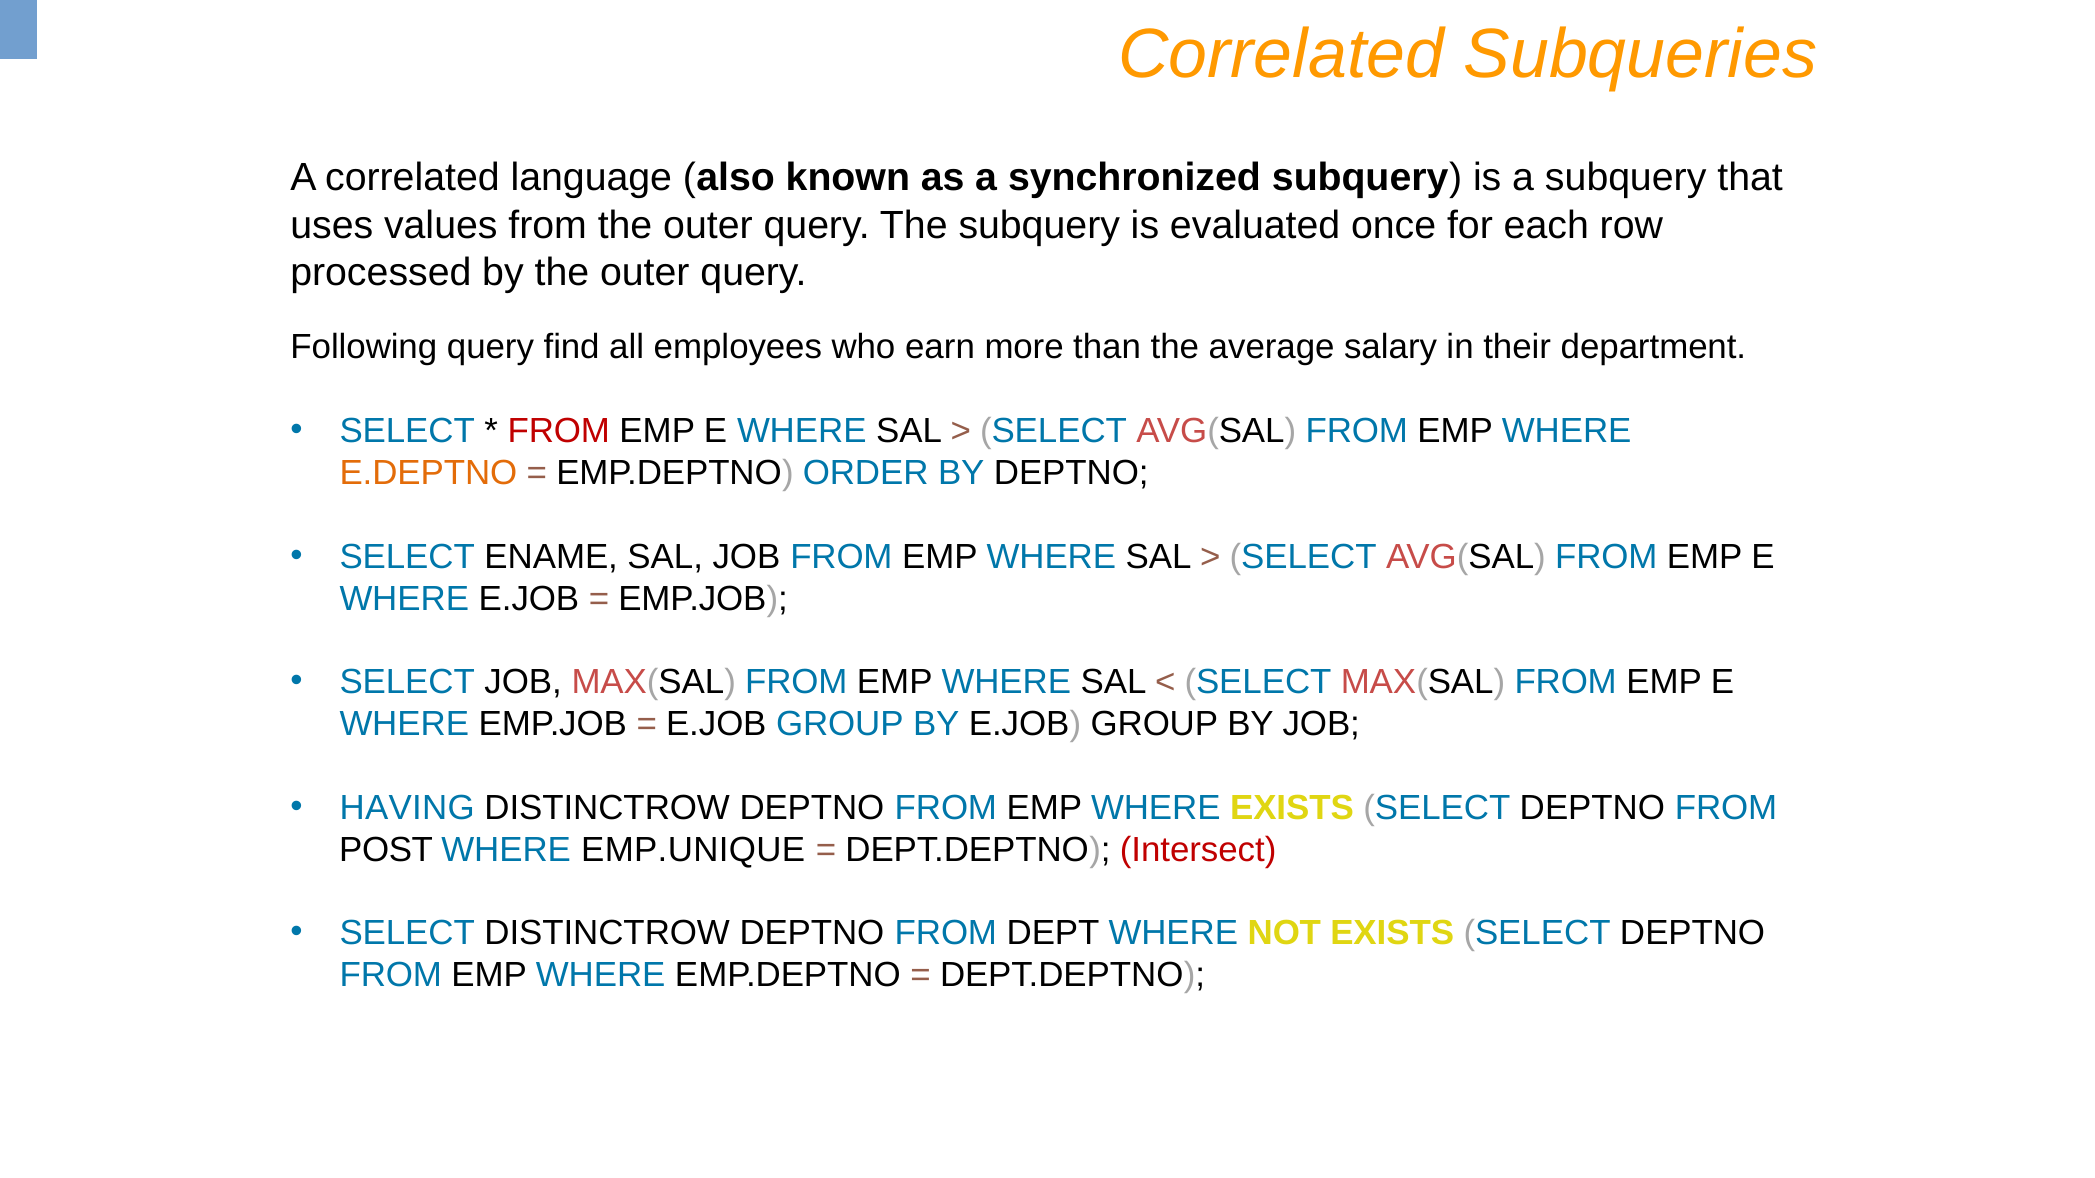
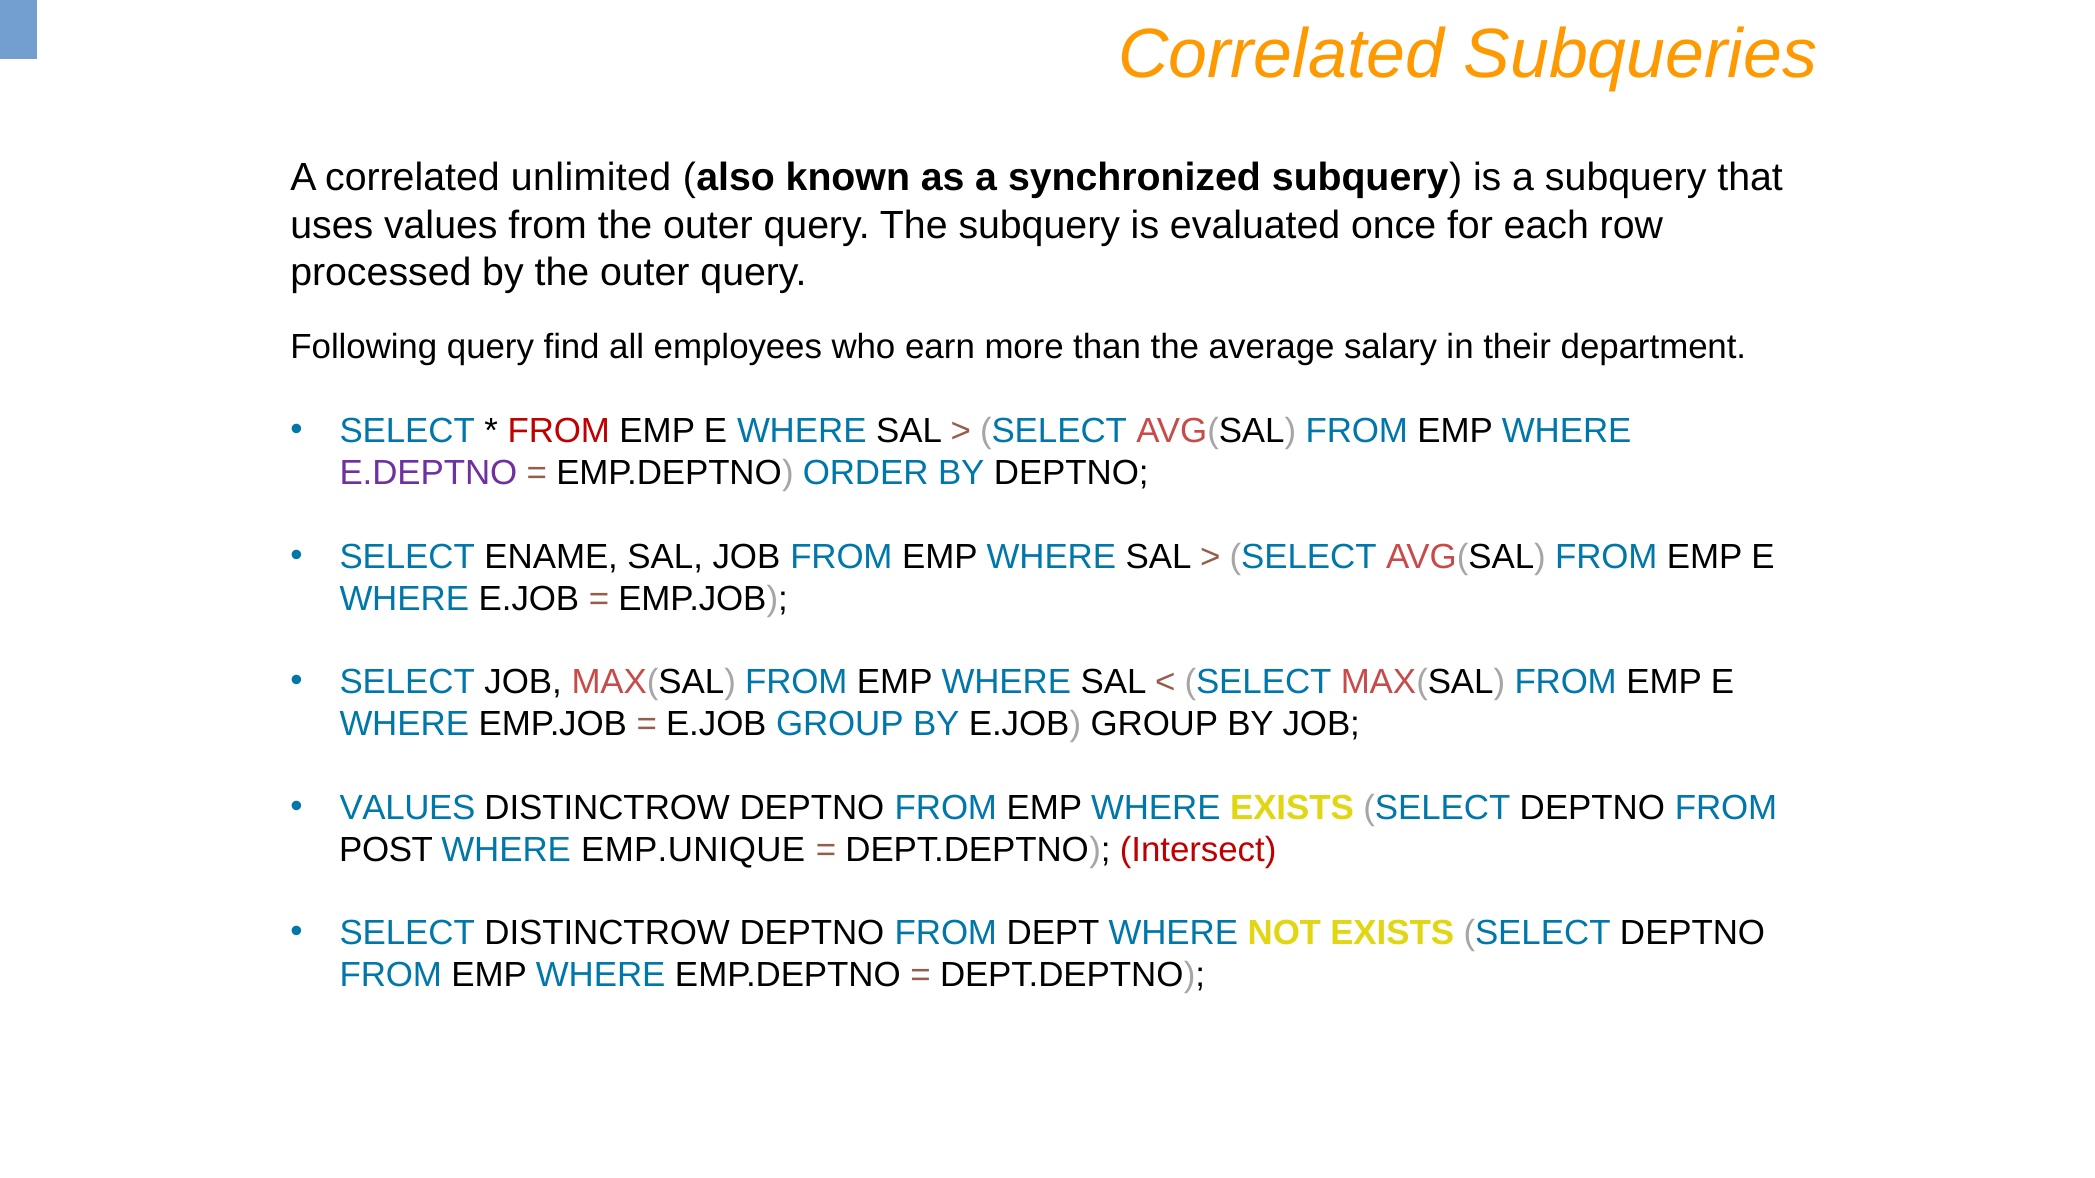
language: language -> unlimited
E.DEPTNO colour: orange -> purple
HAVING at (407, 808): HAVING -> VALUES
